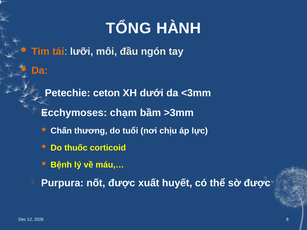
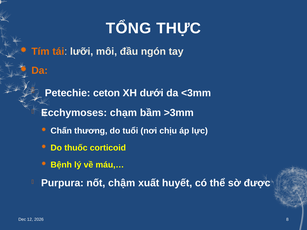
HÀNH: HÀNH -> THỰC
nốt được: được -> chậm
